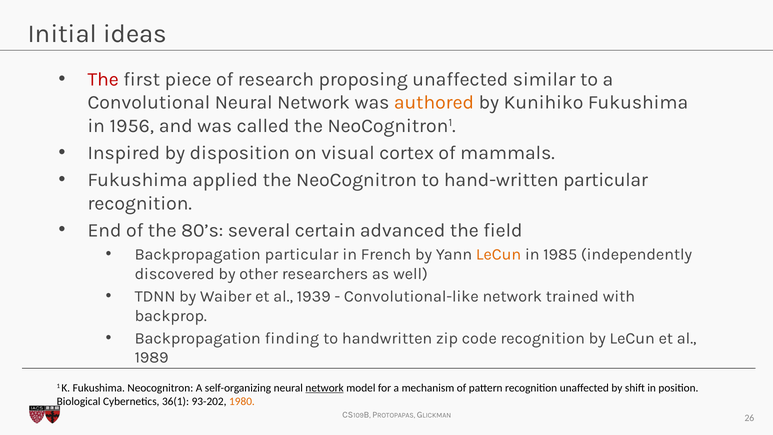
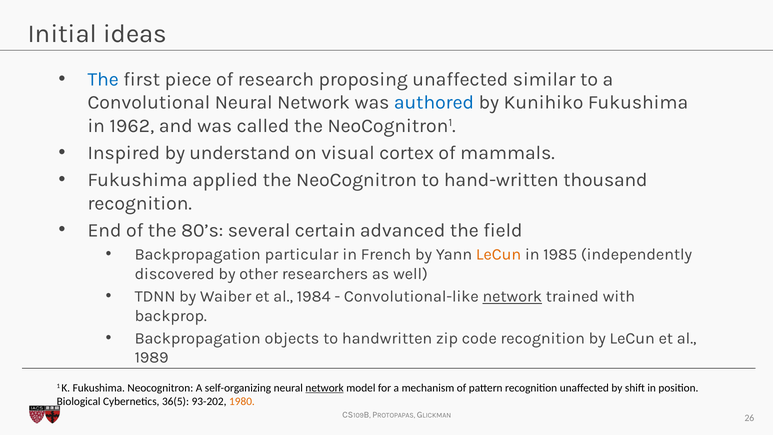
The at (103, 79) colour: red -> blue
authored colour: orange -> blue
1956: 1956 -> 1962
disposition: disposition -> understand
hand-written particular: particular -> thousand
1939: 1939 -> 1984
network at (512, 296) underline: none -> present
finding: finding -> objects
36(1: 36(1 -> 36(5
